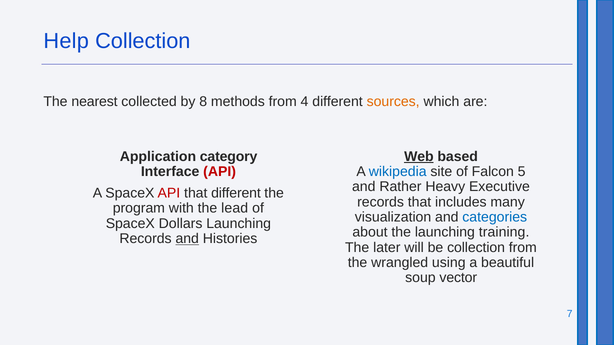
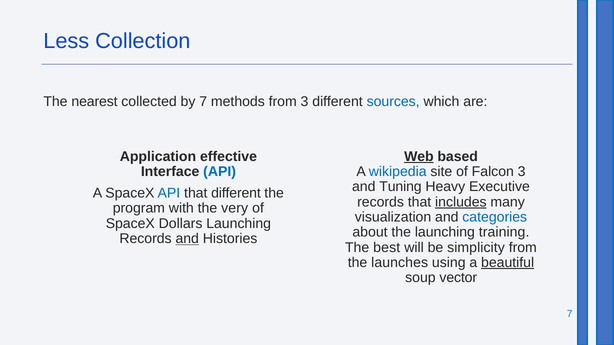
Help: Help -> Less
by 8: 8 -> 7
from 4: 4 -> 3
sources colour: orange -> blue
category: category -> effective
API at (220, 172) colour: red -> blue
Falcon 5: 5 -> 3
Rather: Rather -> Tuning
API at (169, 193) colour: red -> blue
includes underline: none -> present
lead: lead -> very
later: later -> best
be collection: collection -> simplicity
wrangled: wrangled -> launches
beautiful underline: none -> present
